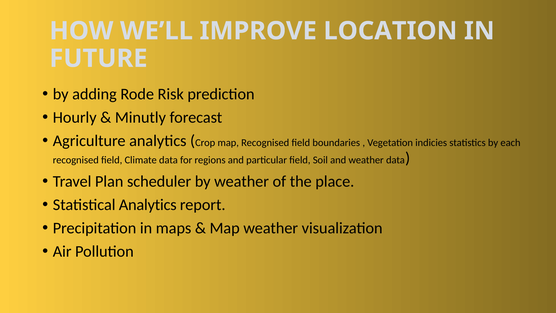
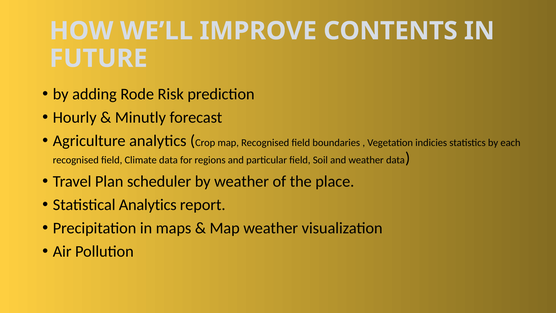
LOCATION: LOCATION -> CONTENTS
